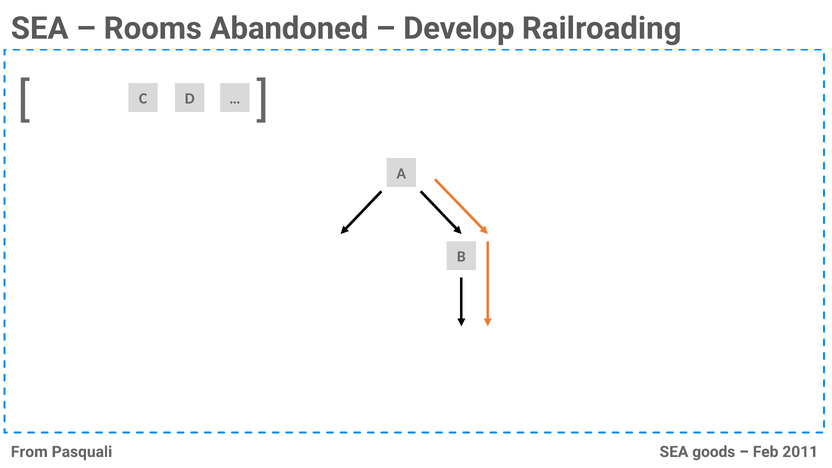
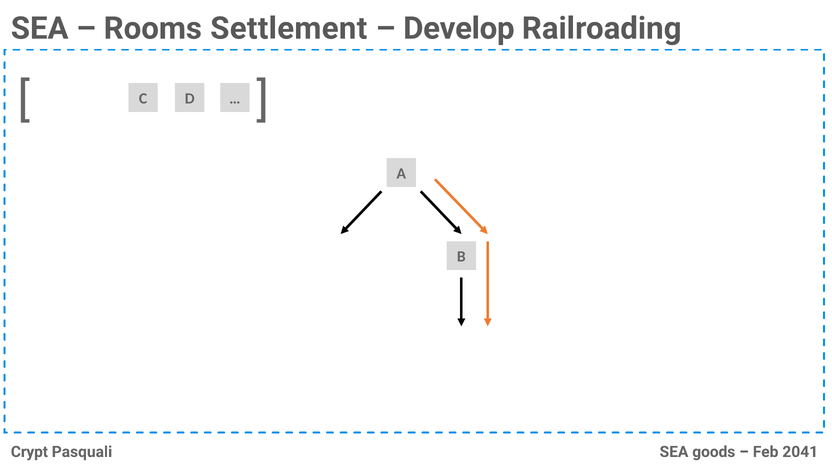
Abandoned: Abandoned -> Settlement
From: From -> Crypt
2011: 2011 -> 2041
